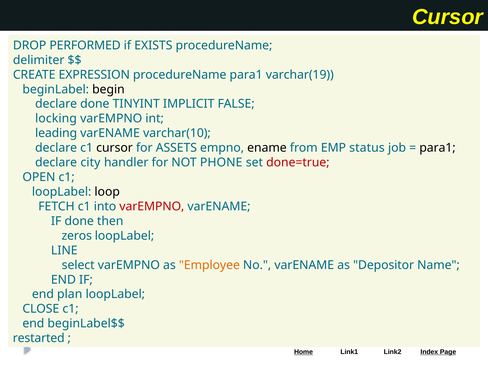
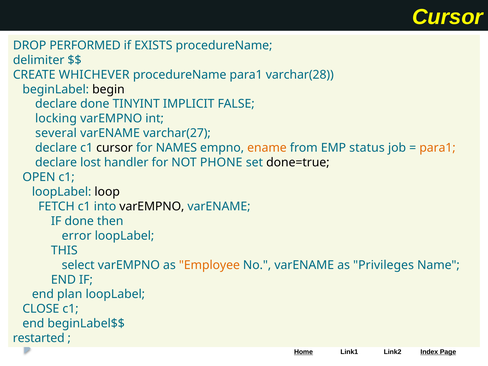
EXPRESSION: EXPRESSION -> WHICHEVER
varchar(19: varchar(19 -> varchar(28
leading: leading -> several
varchar(10: varchar(10 -> varchar(27
ASSETS: ASSETS -> NAMES
ename colour: black -> orange
para1 at (437, 148) colour: black -> orange
city: city -> lost
done=true colour: red -> black
varEMPNO at (152, 206) colour: red -> black
zeros: zeros -> error
LINE: LINE -> THIS
Depositor: Depositor -> Privileges
